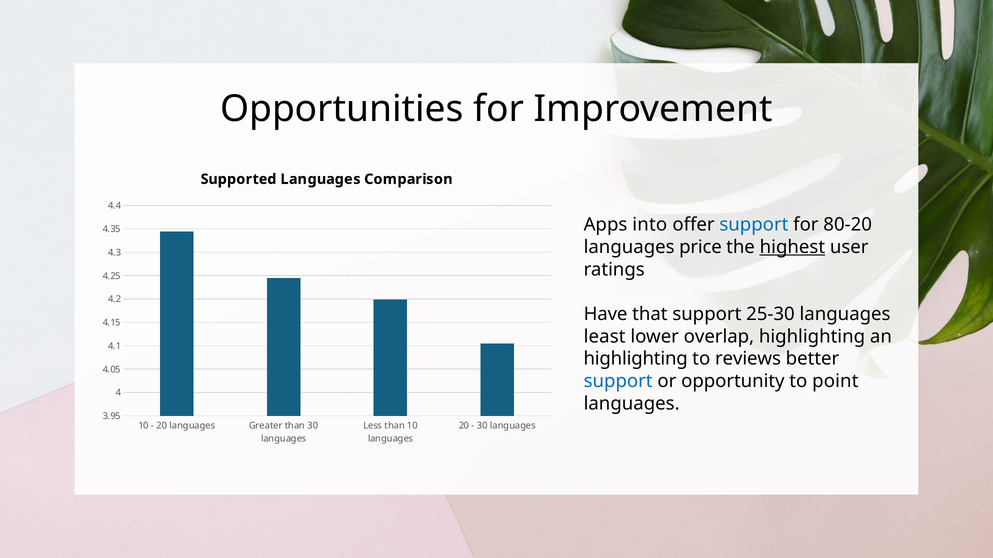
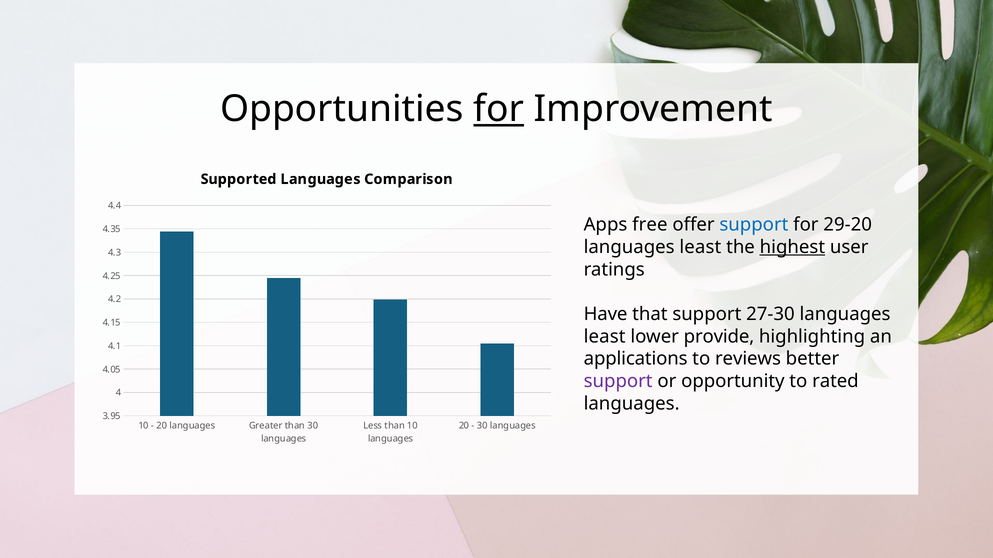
for at (499, 109) underline: none -> present
into: into -> free
80-20: 80-20 -> 29-20
price at (700, 247): price -> least
25-30: 25-30 -> 27-30
overlap: overlap -> provide
highlighting at (636, 359): highlighting -> applications
support at (618, 381) colour: blue -> purple
point: point -> rated
